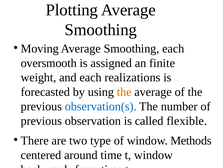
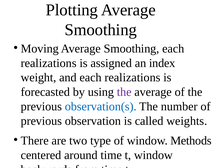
oversmooth at (49, 63): oversmooth -> realizations
finite: finite -> index
the at (124, 92) colour: orange -> purple
flexible: flexible -> weights
